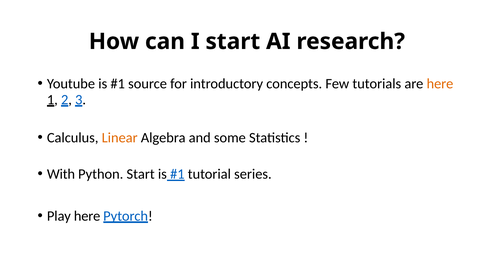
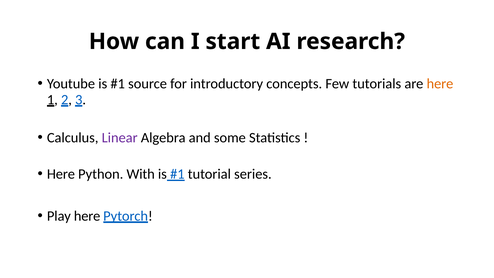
Linear colour: orange -> purple
With at (61, 174): With -> Here
Python Start: Start -> With
